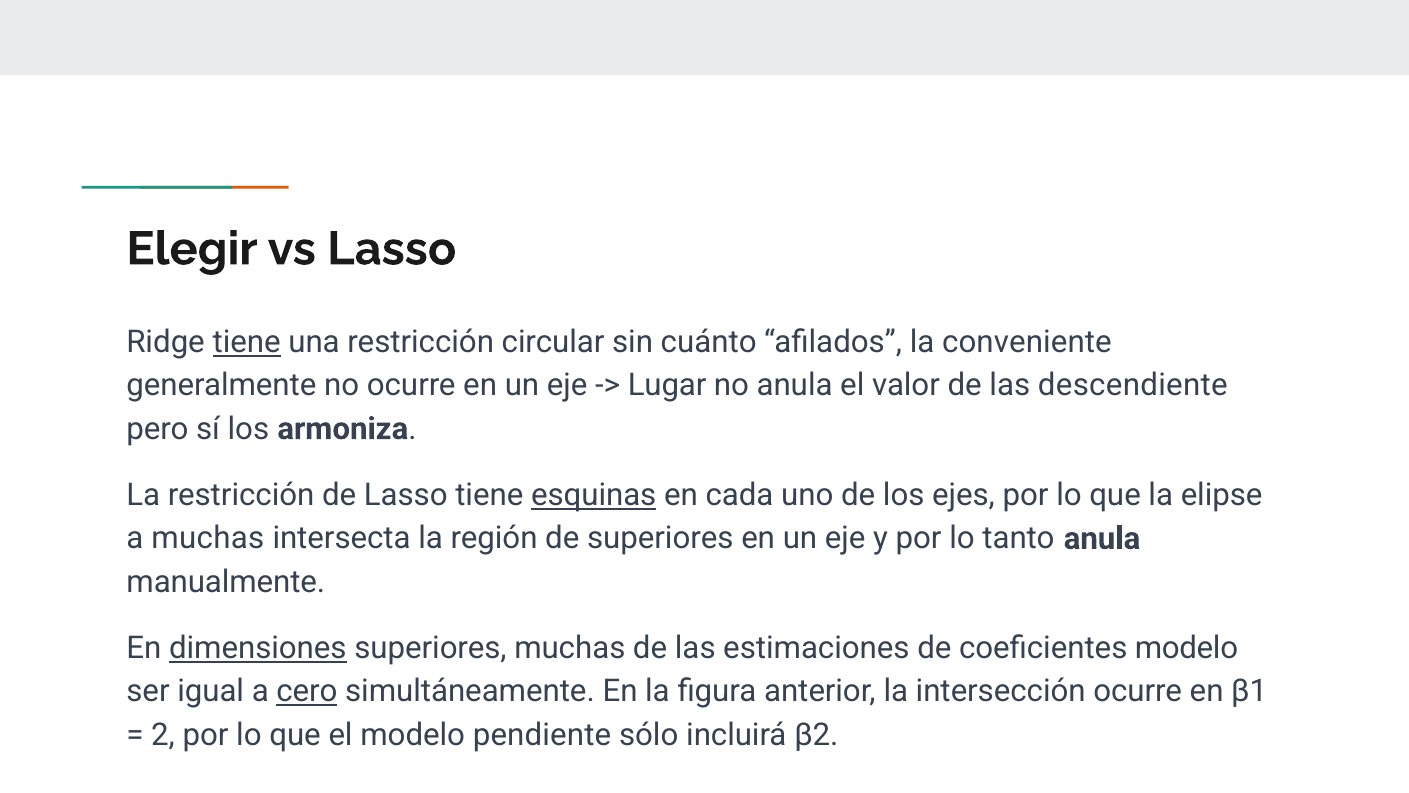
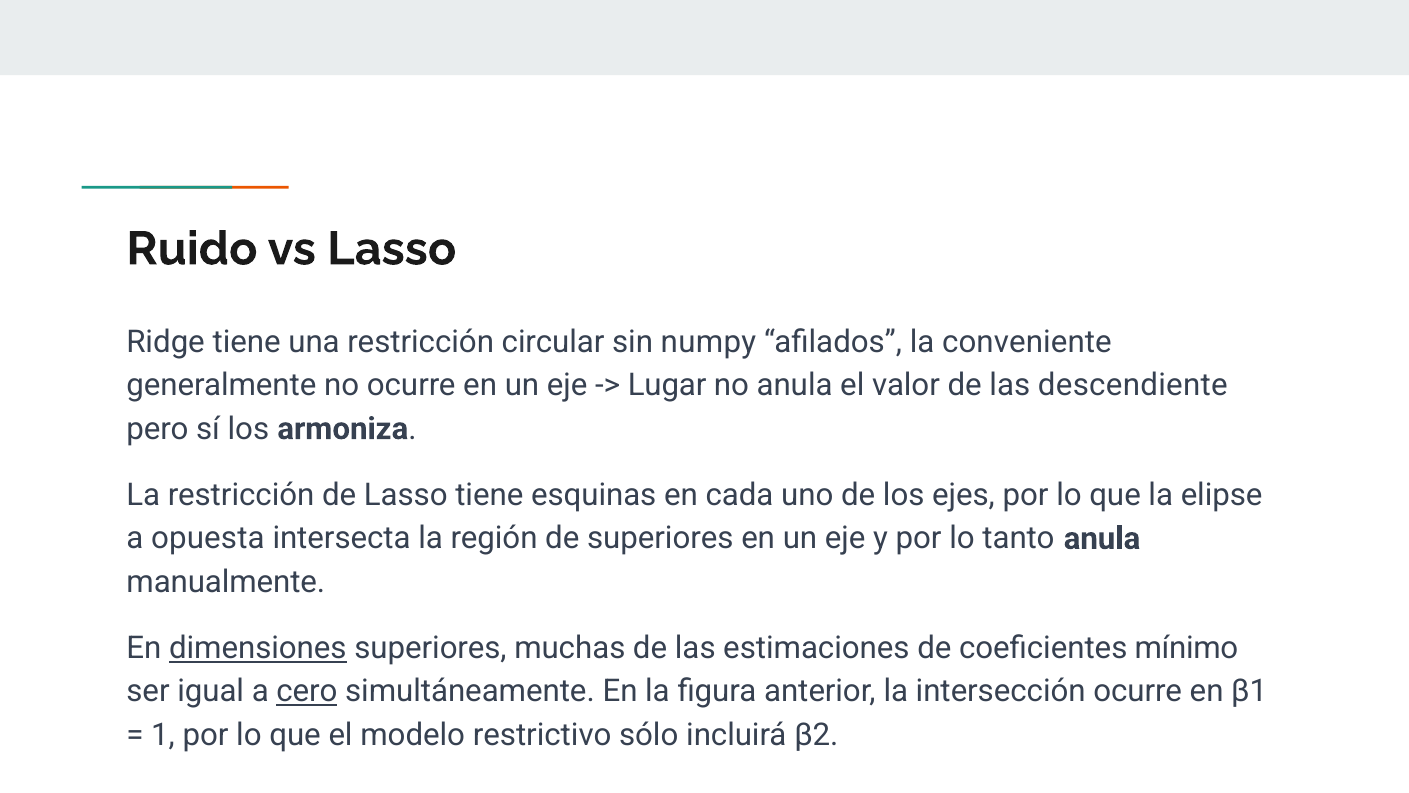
Elegir: Elegir -> Ruido
tiene at (247, 342) underline: present -> none
cuánto: cuánto -> numpy
esquinas underline: present -> none
a muchas: muchas -> opuesta
coeficientes modelo: modelo -> mínimo
2: 2 -> 1
pendiente: pendiente -> restrictivo
